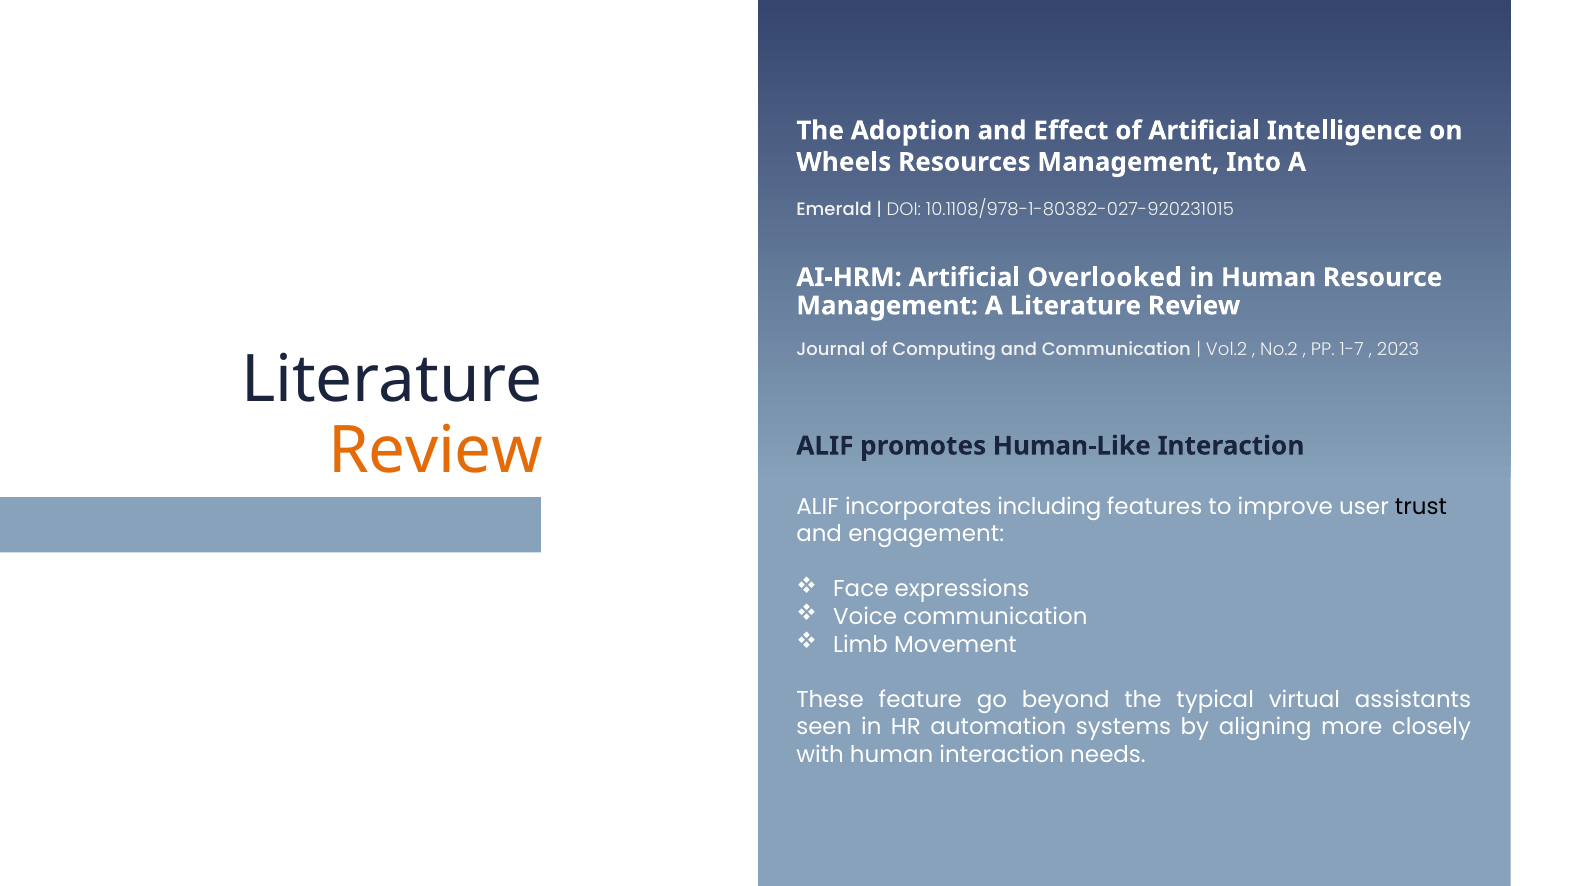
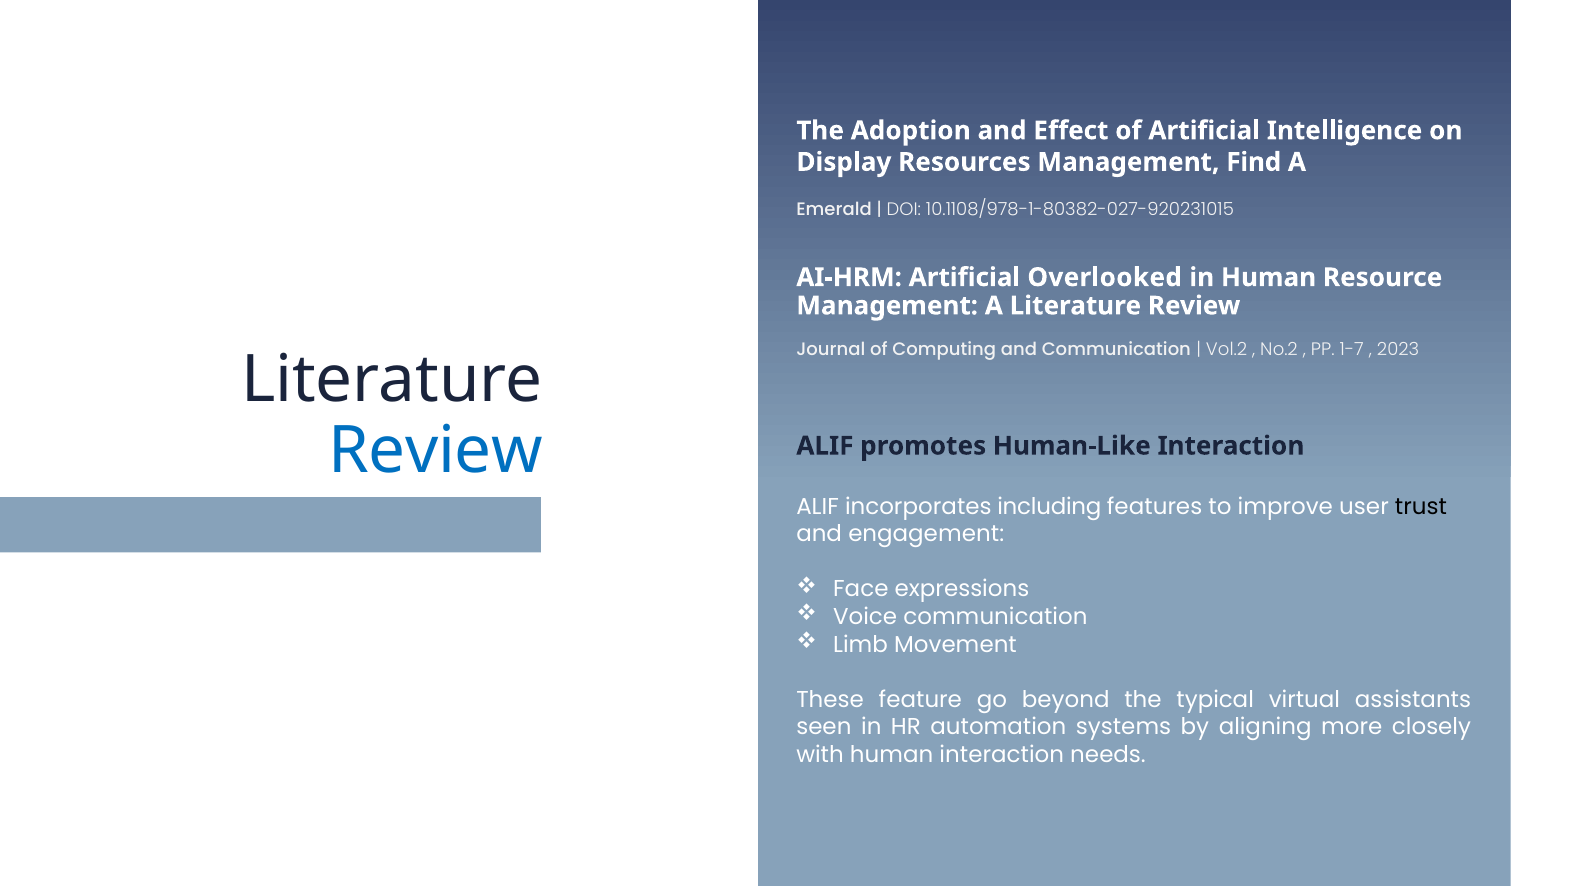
Wheels: Wheels -> Display
Into: Into -> Find
Review at (436, 450) colour: orange -> blue
